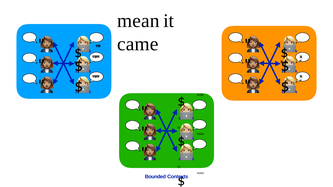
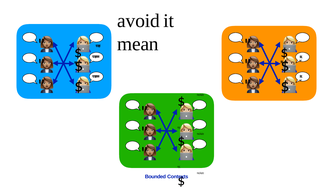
mean: mean -> avoid
came: came -> mean
